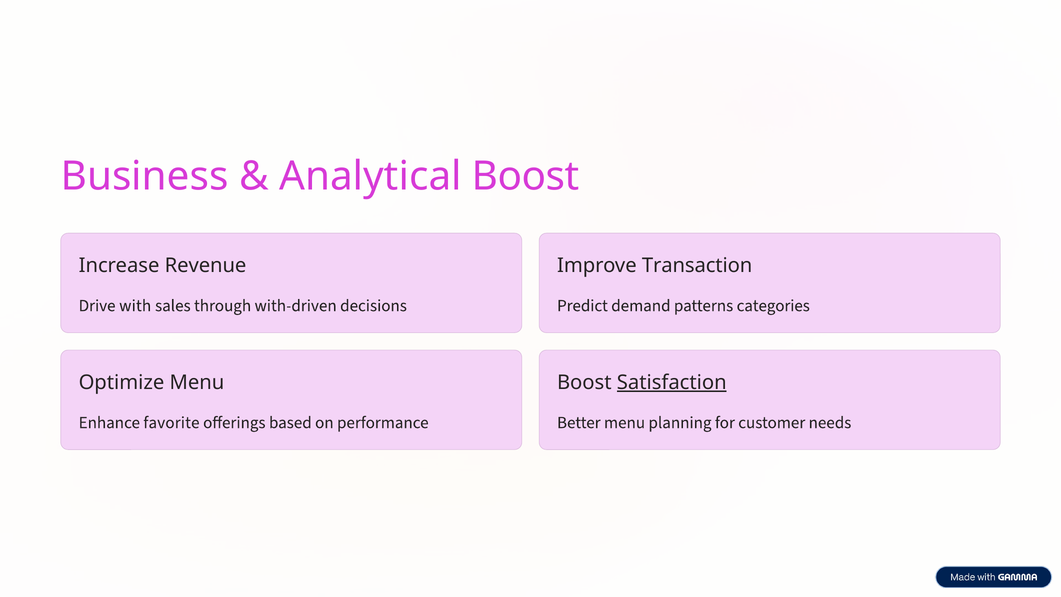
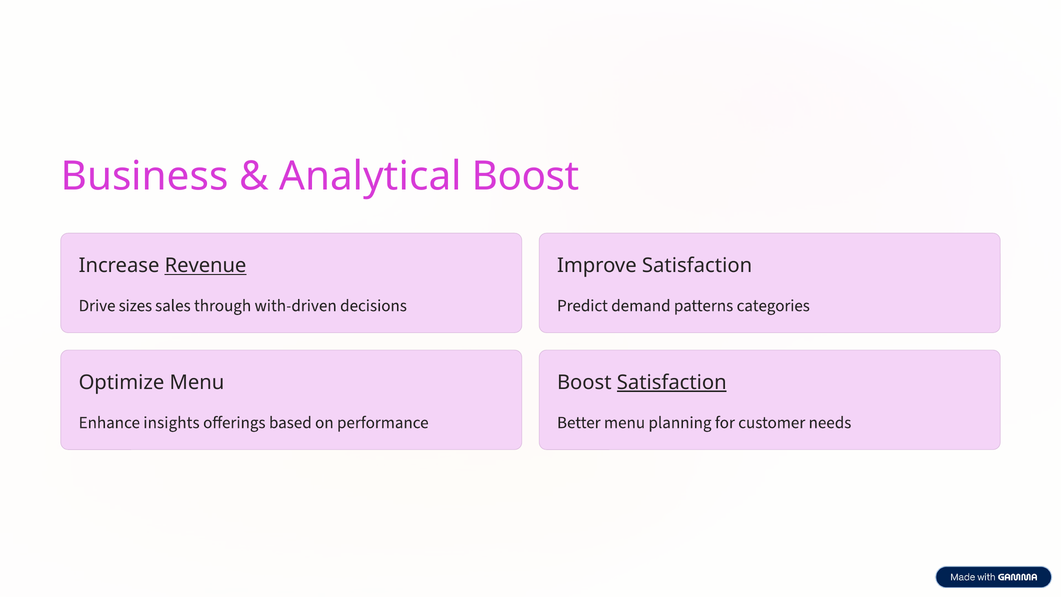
Revenue underline: none -> present
Improve Transaction: Transaction -> Satisfaction
with: with -> sizes
favorite: favorite -> insights
